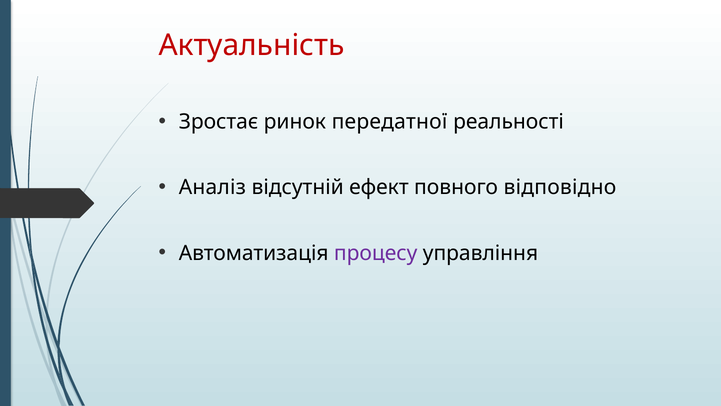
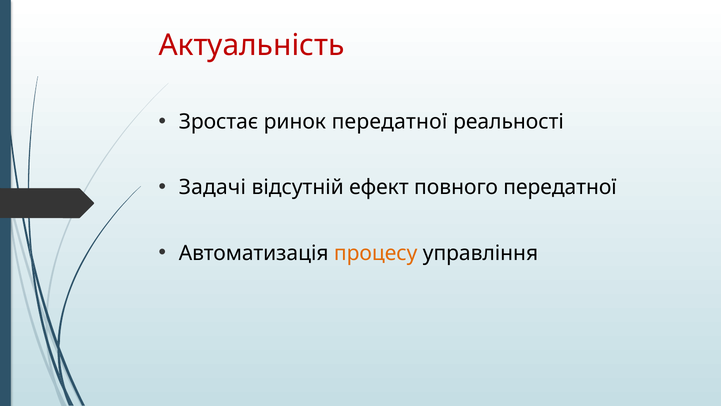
Аналіз: Аналіз -> Задачі
повного відповідно: відповідно -> передатної
процесу colour: purple -> orange
